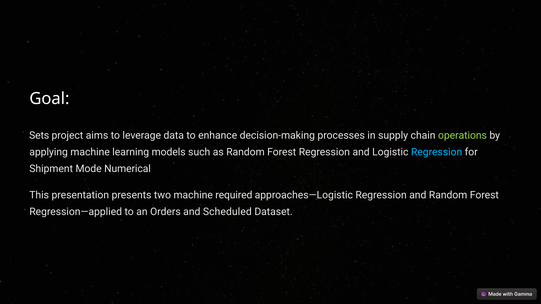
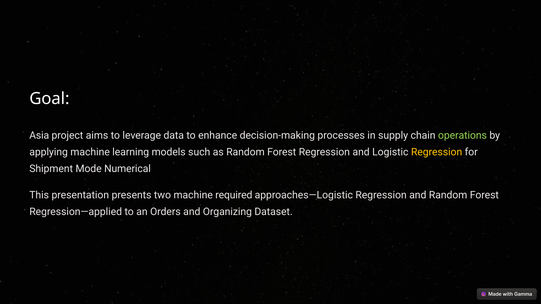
Sets: Sets -> Asia
Regression at (437, 152) colour: light blue -> yellow
Scheduled: Scheduled -> Organizing
